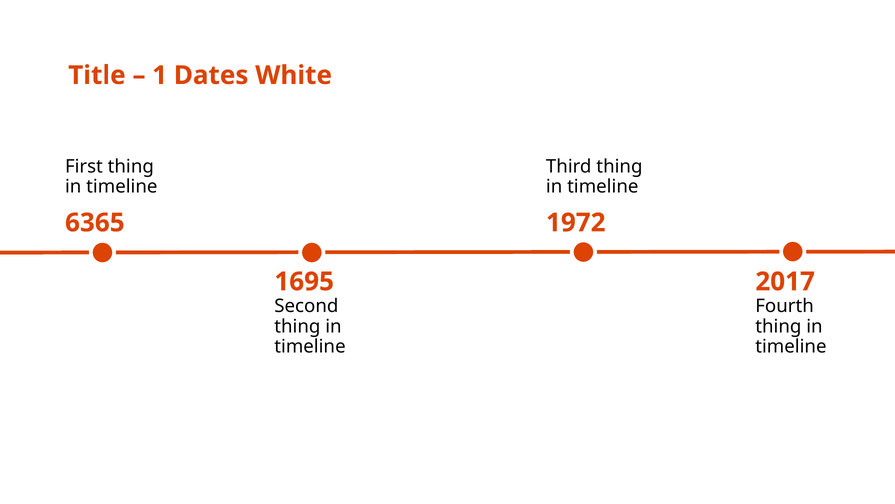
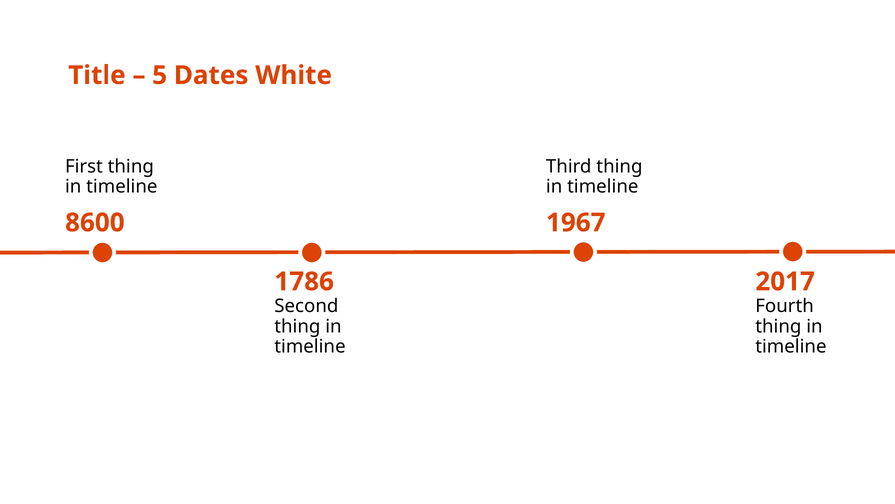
1: 1 -> 5
6365: 6365 -> 8600
1972: 1972 -> 1967
1695: 1695 -> 1786
